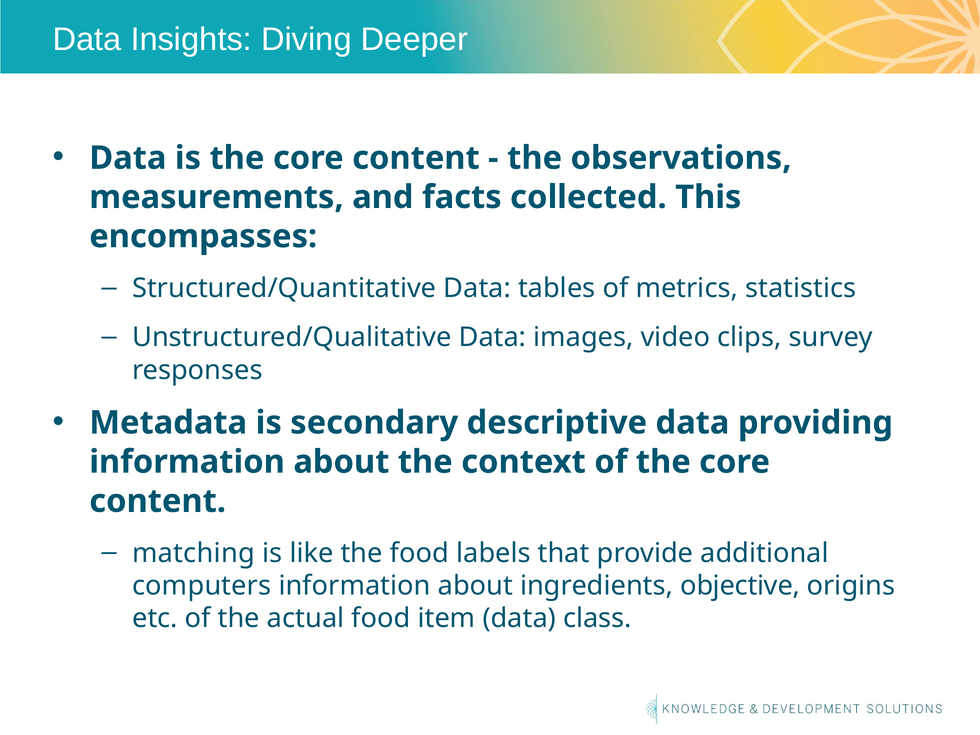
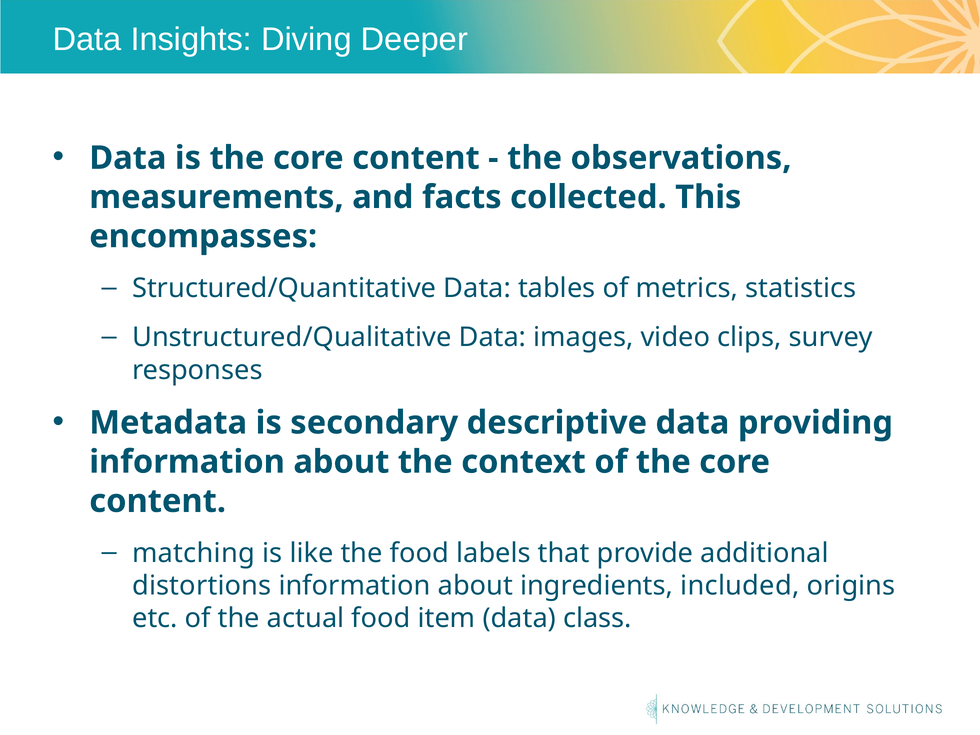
computers: computers -> distortions
objective: objective -> included
